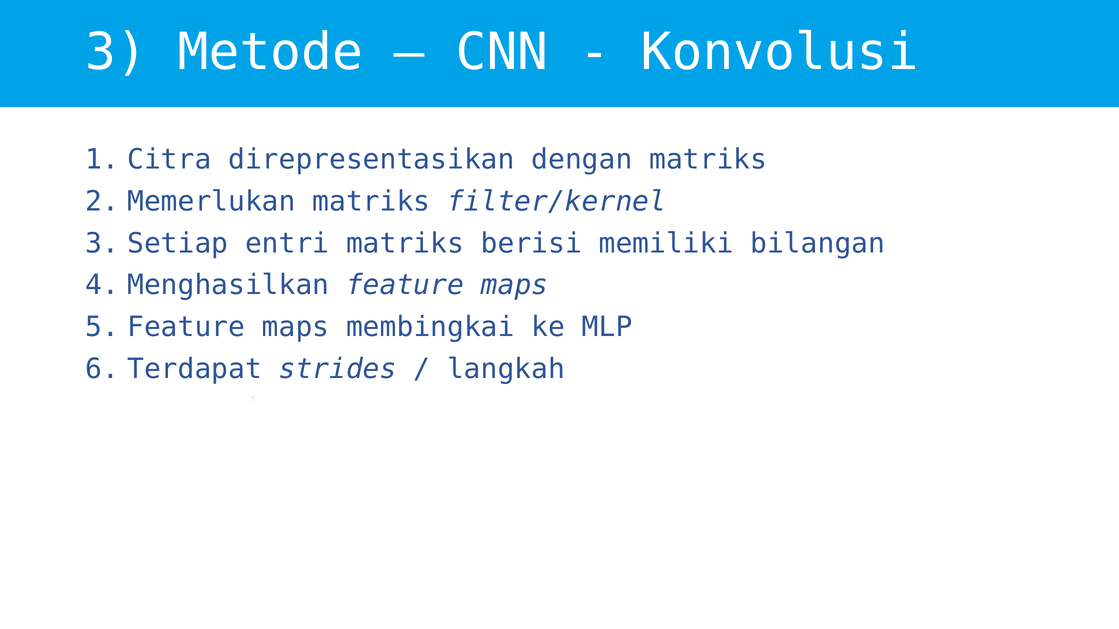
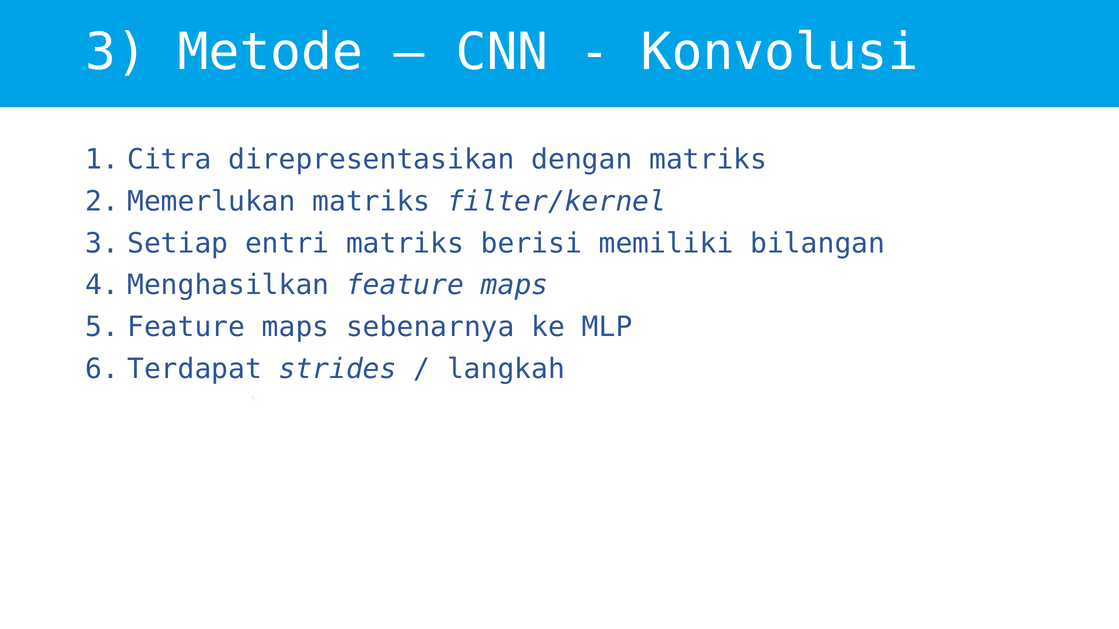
membingkai: membingkai -> sebenarnya
